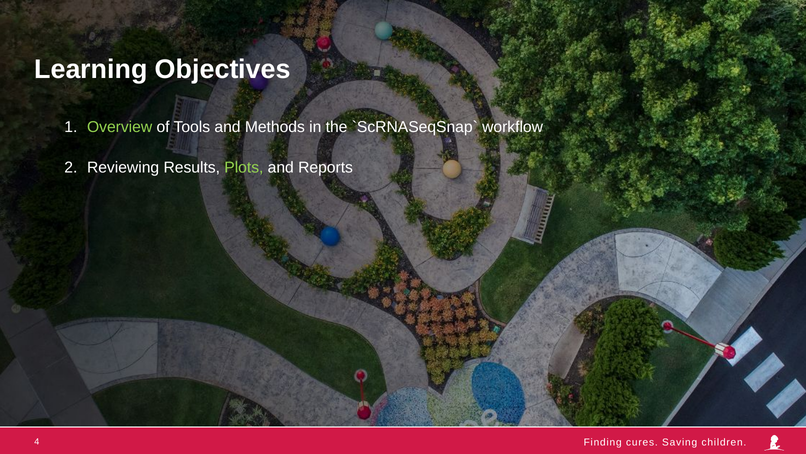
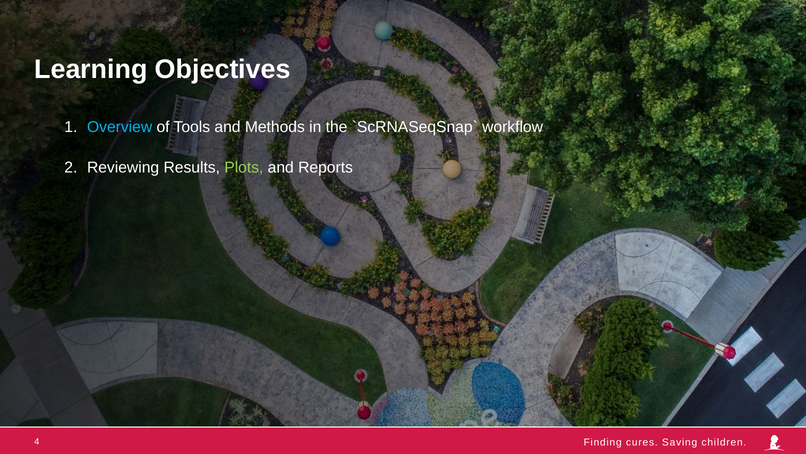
Overview colour: light green -> light blue
